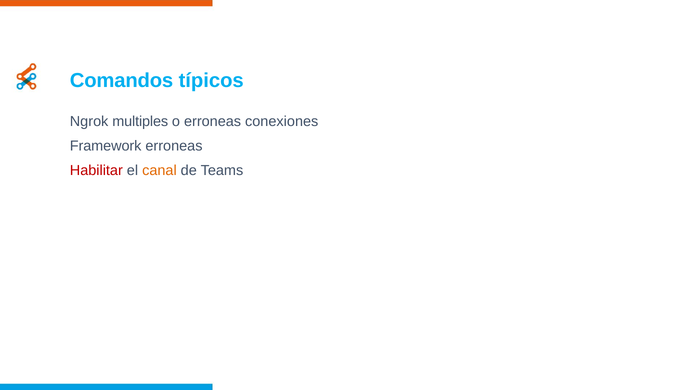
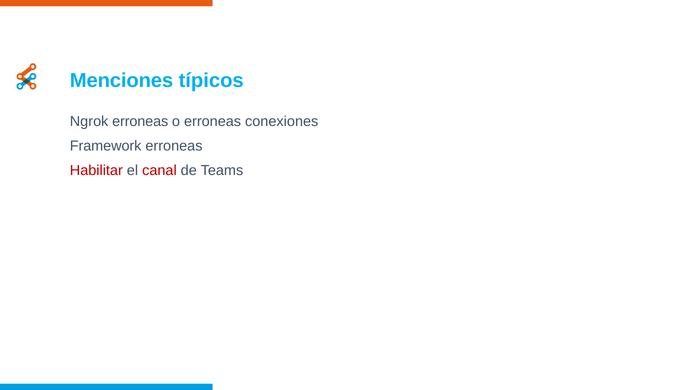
Comandos: Comandos -> Menciones
Ngrok multiples: multiples -> erroneas
canal colour: orange -> red
